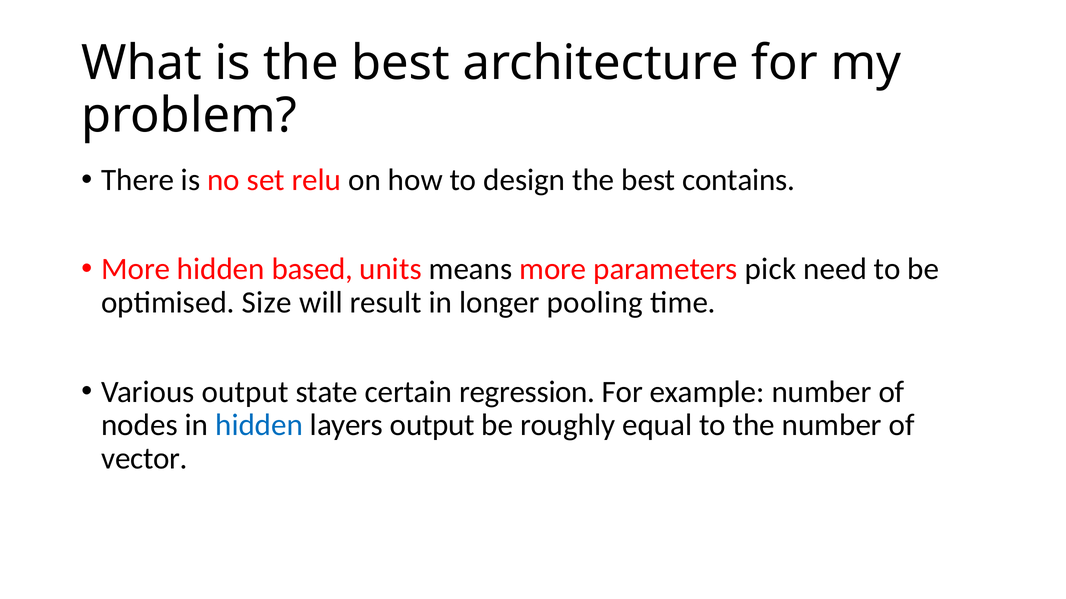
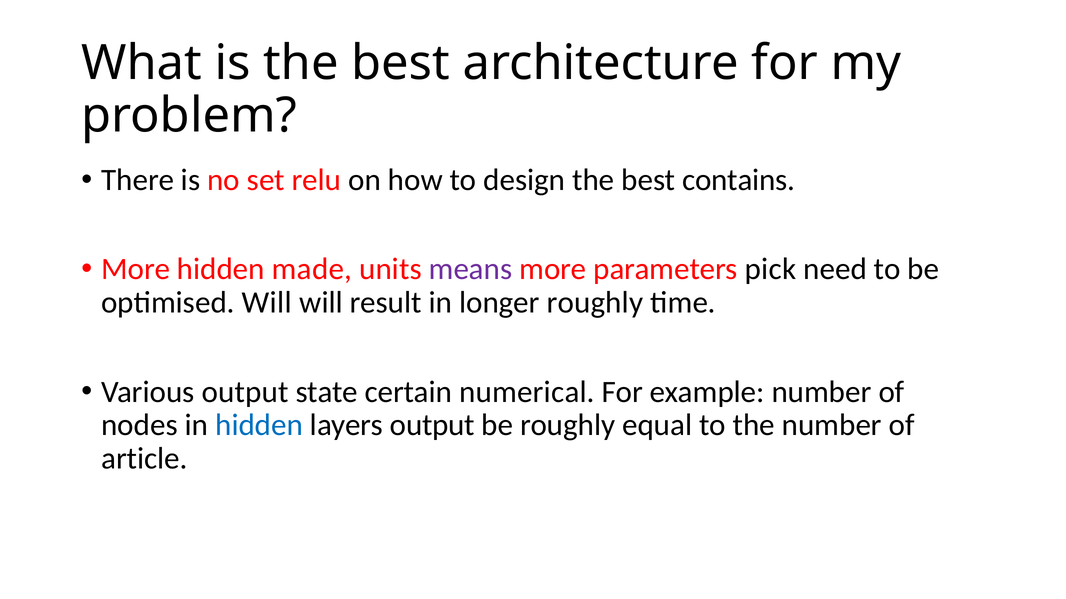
based: based -> made
means colour: black -> purple
optimised Size: Size -> Will
longer pooling: pooling -> roughly
regression: regression -> numerical
vector: vector -> article
